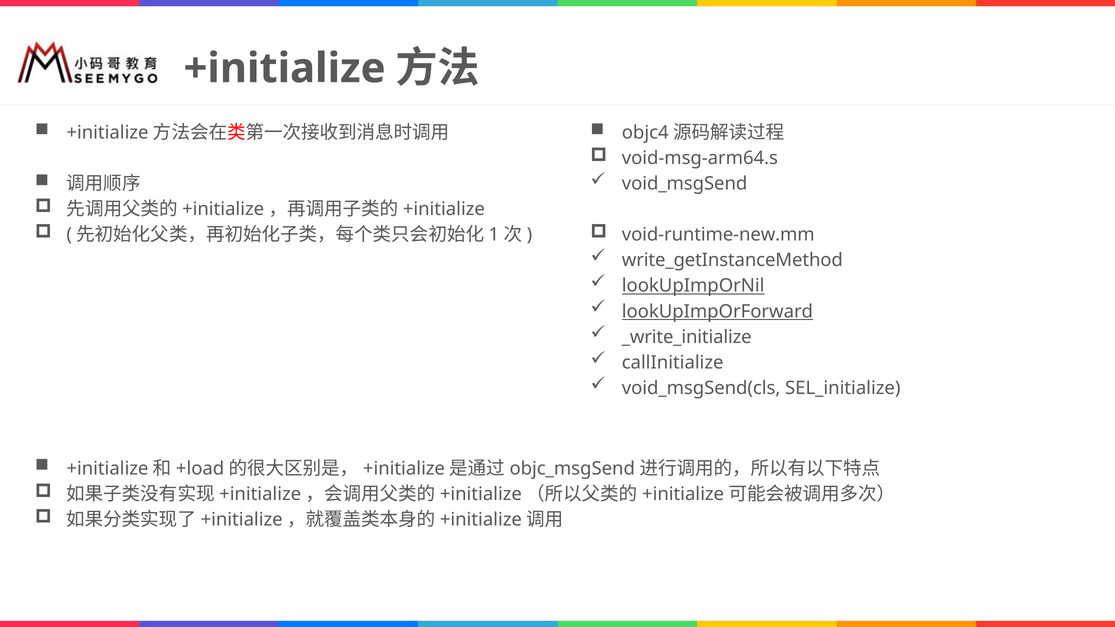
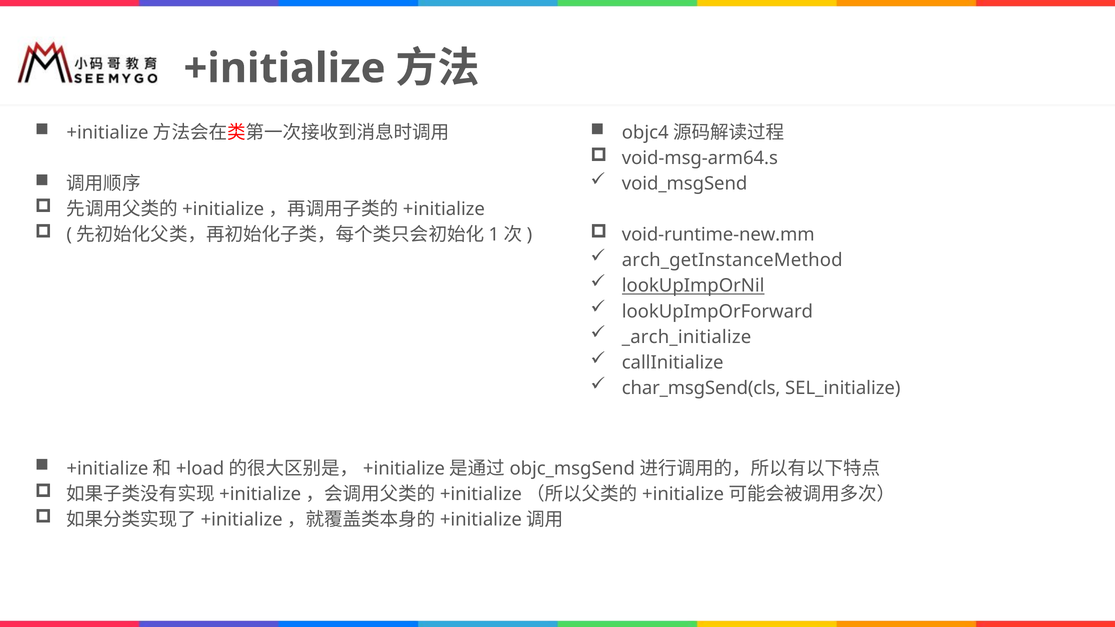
write_getInstanceMethod: write_getInstanceMethod -> arch_getInstanceMethod
lookUpImpOrForward underline: present -> none
_write_initialize: _write_initialize -> _arch_initialize
void_msgSend(cls: void_msgSend(cls -> char_msgSend(cls
